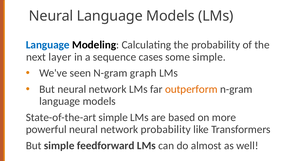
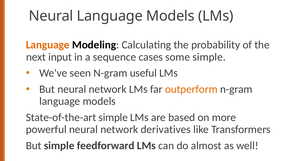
Language at (48, 45) colour: blue -> orange
layer: layer -> input
graph: graph -> useful
network probability: probability -> derivatives
